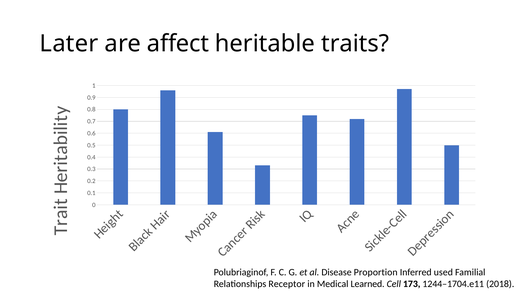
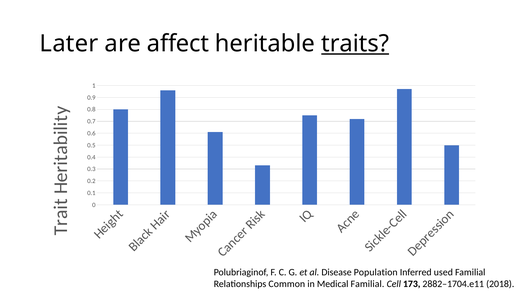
traits underline: none -> present
Proportion: Proportion -> Population
Receptor: Receptor -> Common
Medical Learned: Learned -> Familial
1244–1704.e11: 1244–1704.e11 -> 2882–1704.e11
